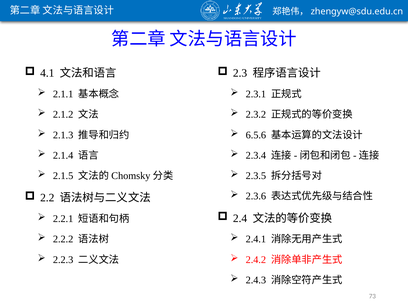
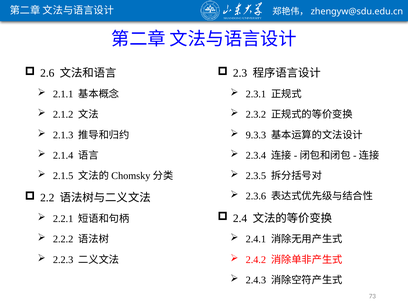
4.1: 4.1 -> 2.6
6.5.6: 6.5.6 -> 9.3.3
